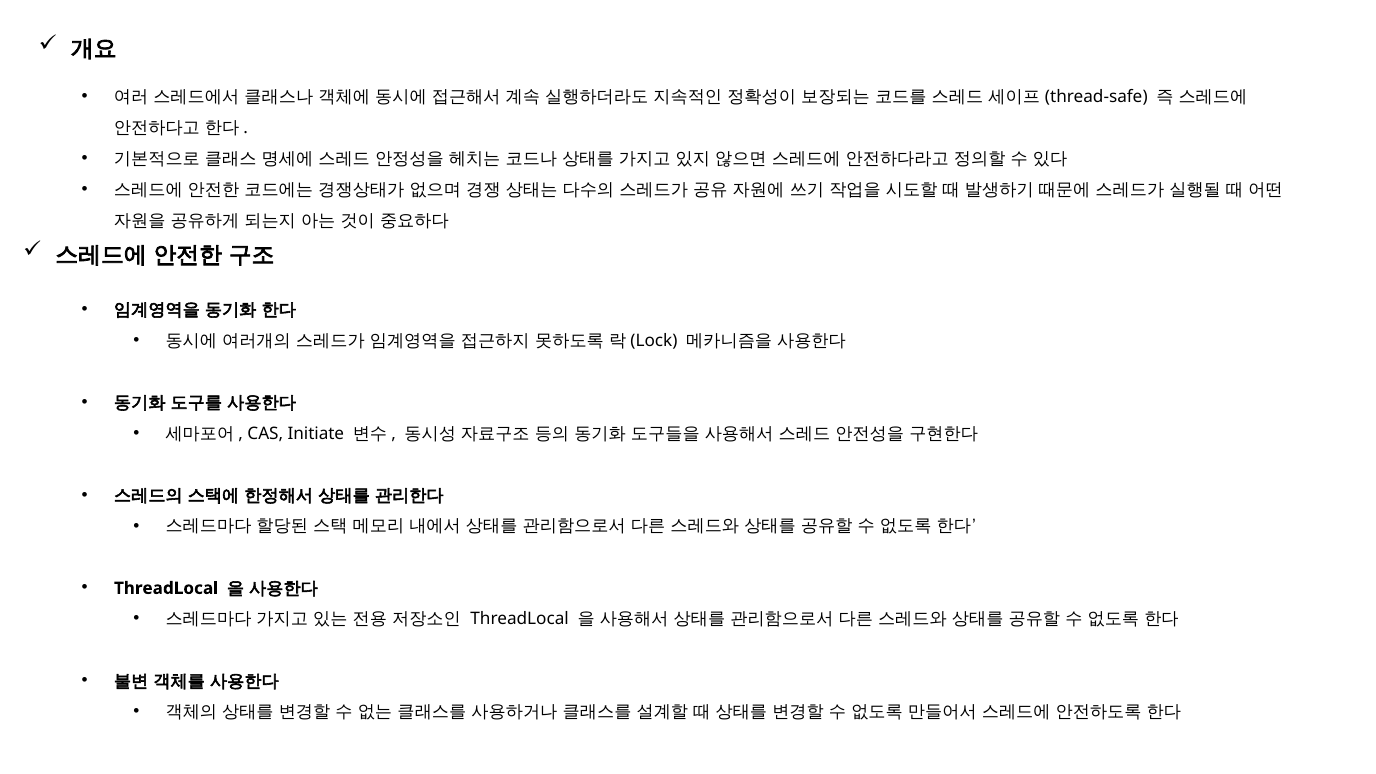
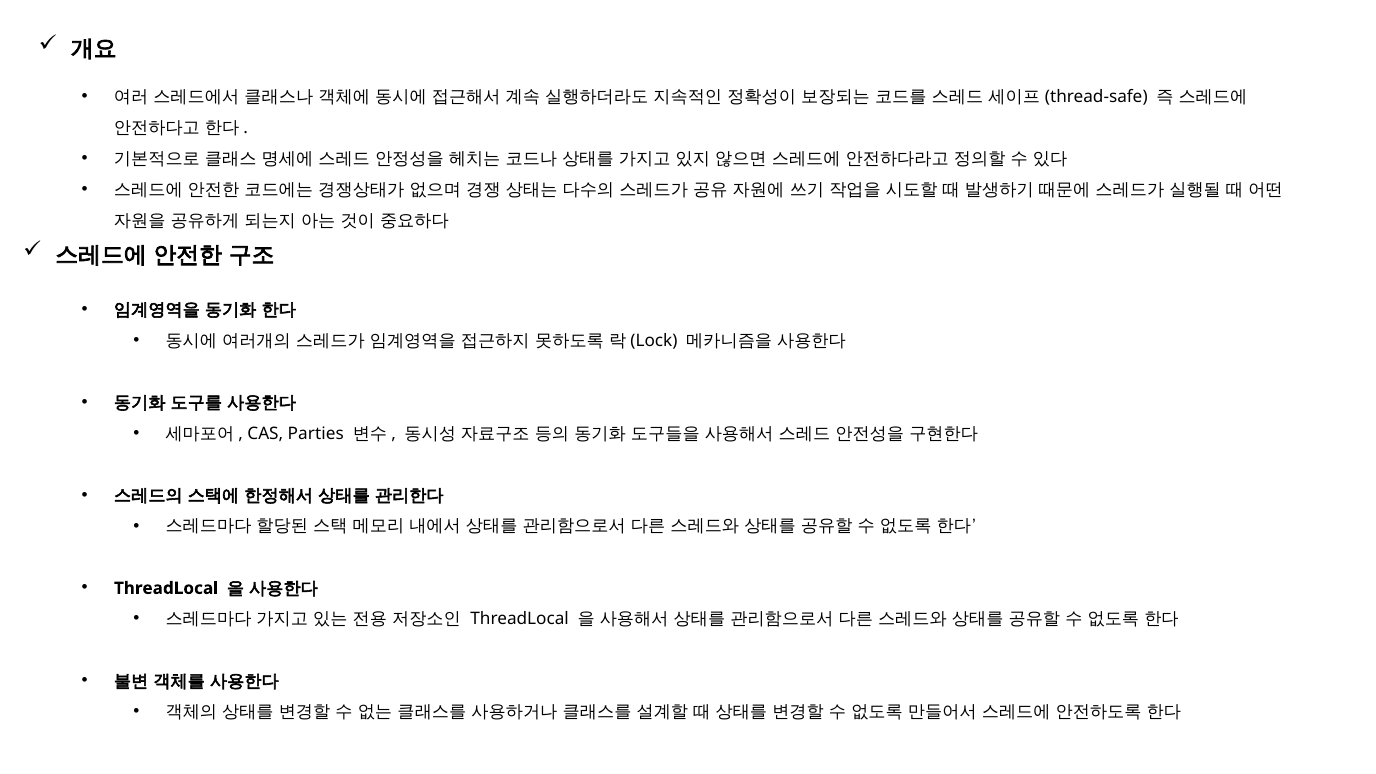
Initiate: Initiate -> Parties
